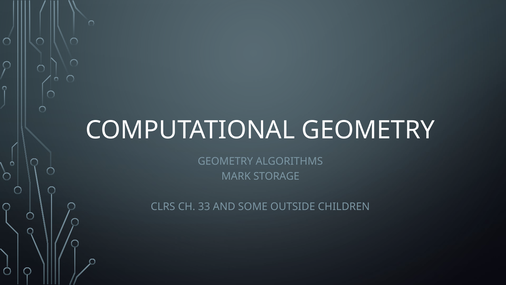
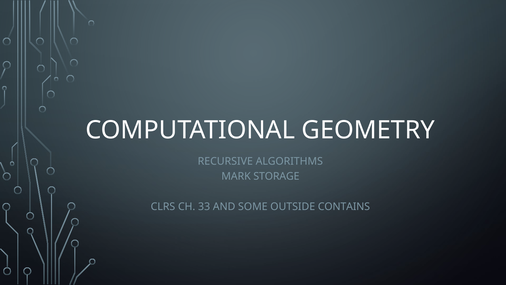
GEOMETRY at (225, 161): GEOMETRY -> RECURSIVE
CHILDREN: CHILDREN -> CONTAINS
